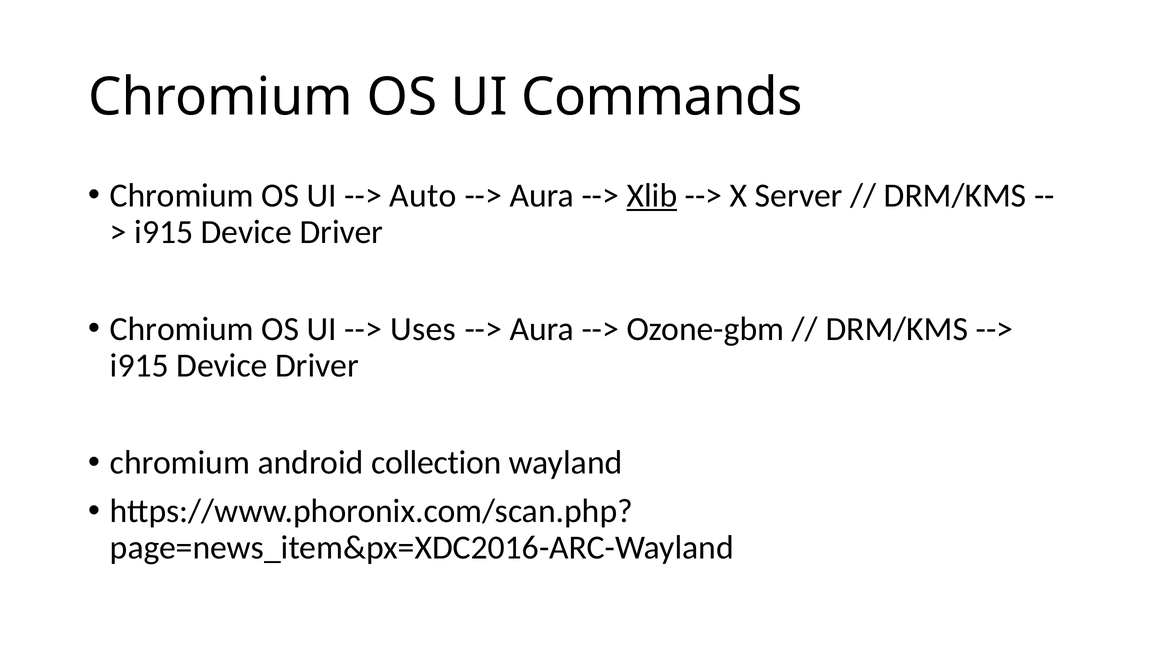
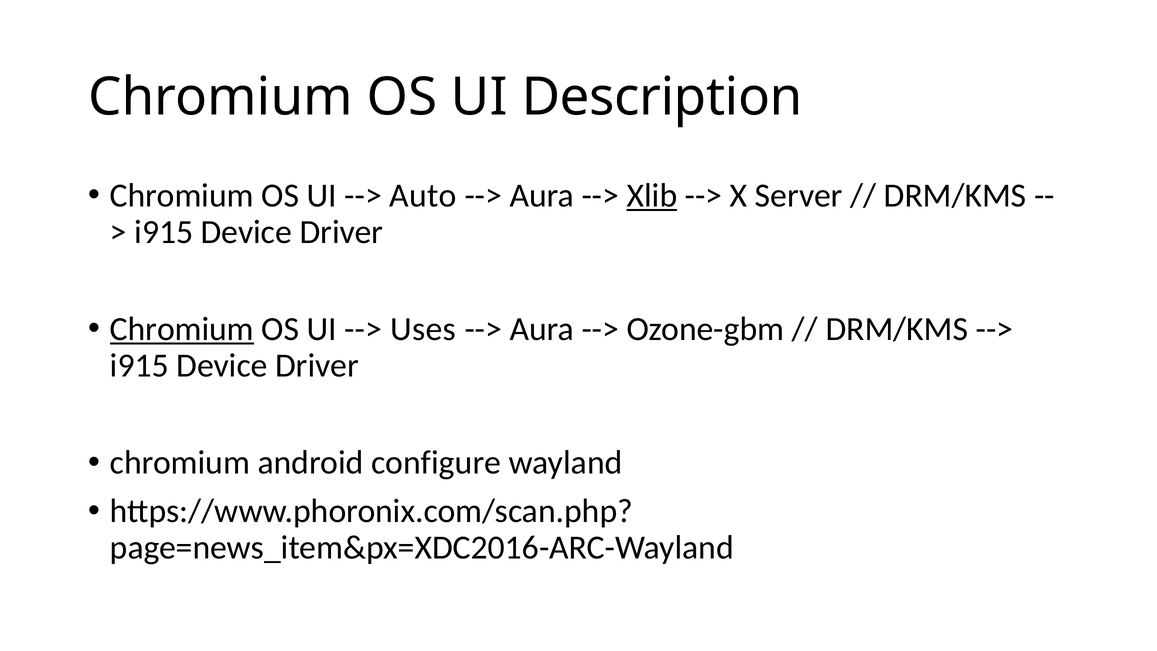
Commands: Commands -> Description
Chromium at (182, 329) underline: none -> present
collection: collection -> configure
